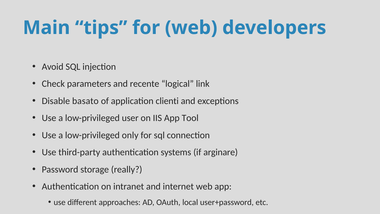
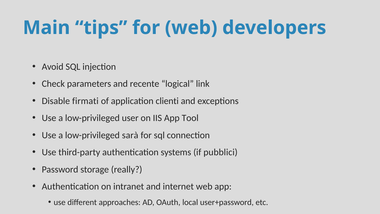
basato: basato -> firmati
only: only -> sarà
arginare: arginare -> pubblici
